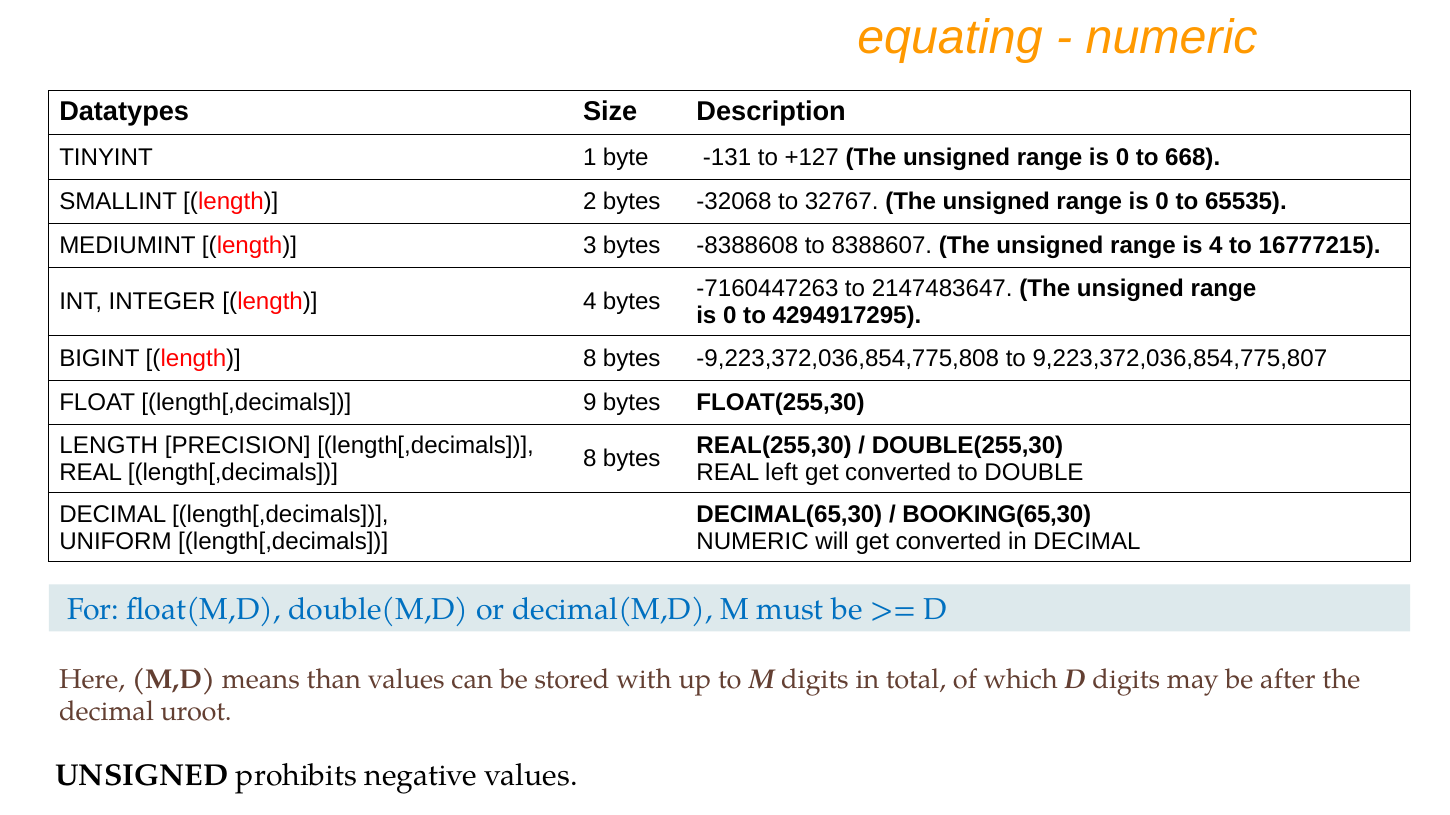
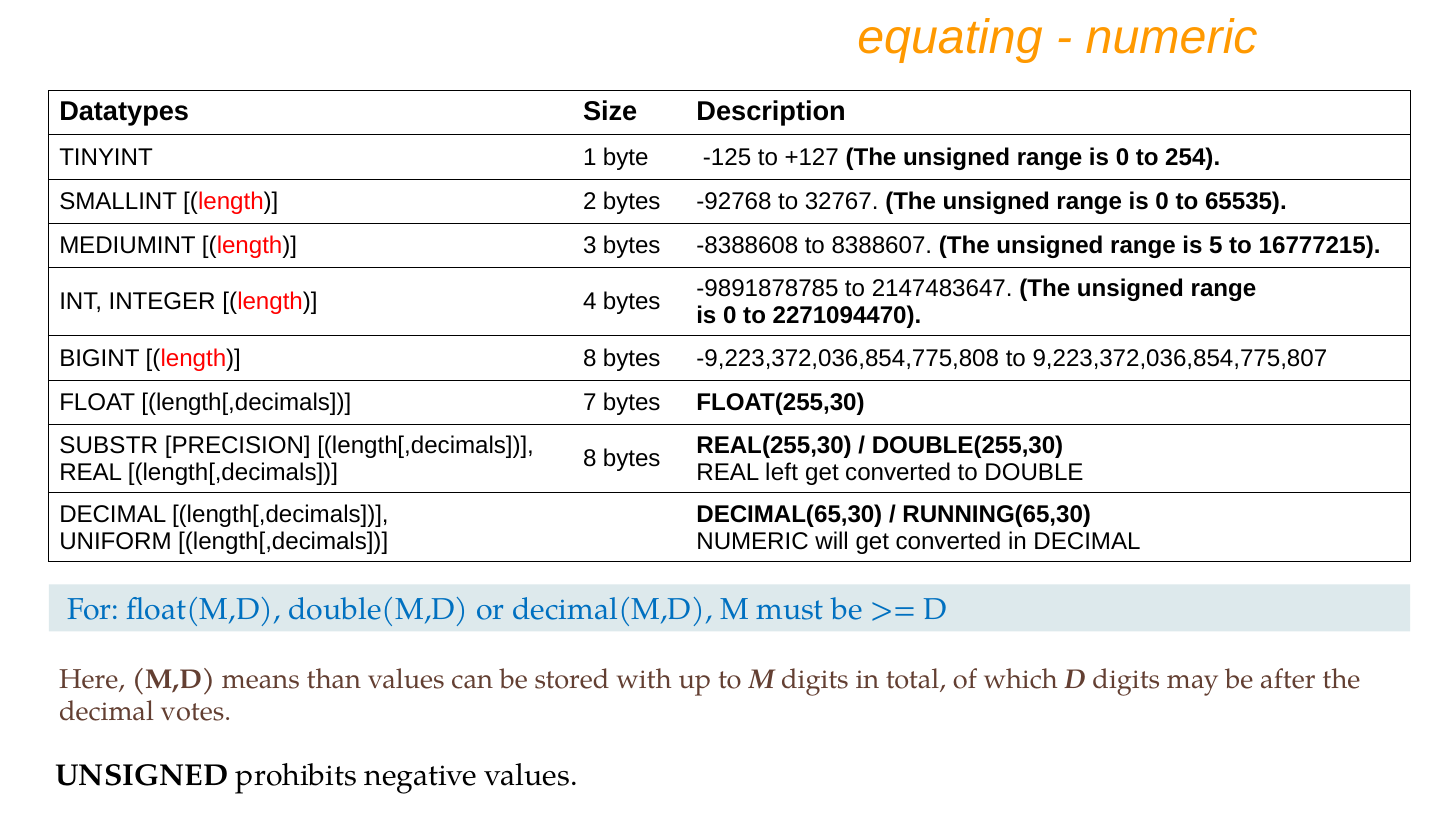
-131: -131 -> -125
668: 668 -> 254
-32068: -32068 -> -92768
is 4: 4 -> 5
-7160447263: -7160447263 -> -9891878785
4294917295: 4294917295 -> 2271094470
9: 9 -> 7
LENGTH at (109, 446): LENGTH -> SUBSTR
BOOKING(65,30: BOOKING(65,30 -> RUNNING(65,30
uroot: uroot -> votes
